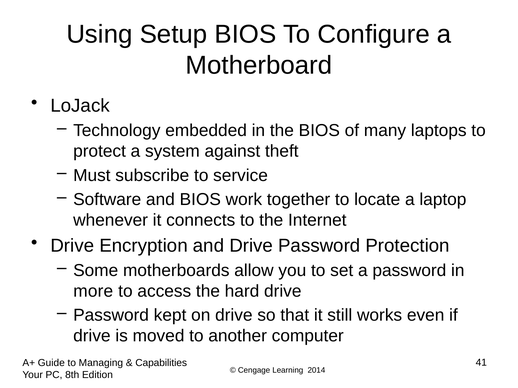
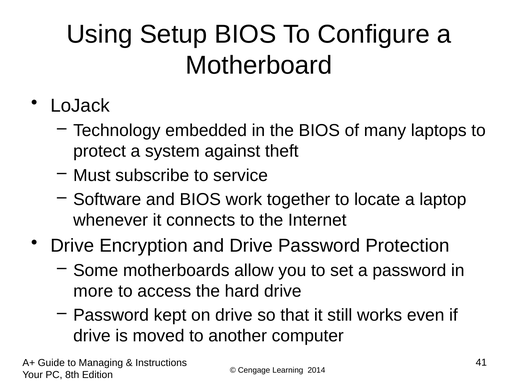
Capabilities: Capabilities -> Instructions
